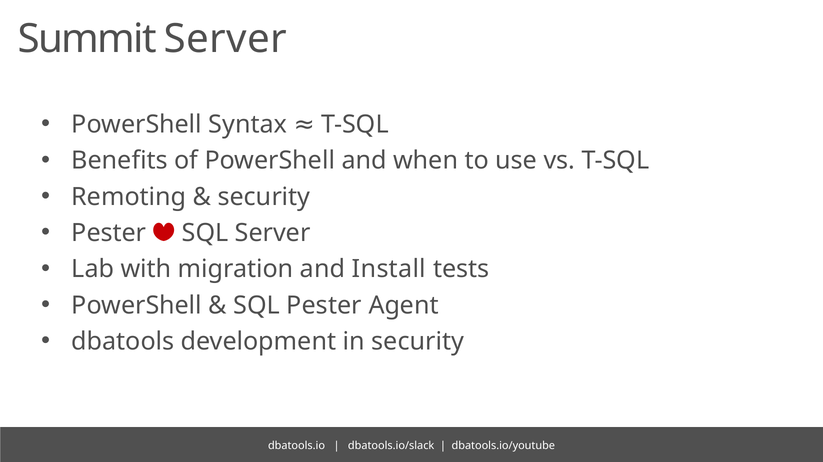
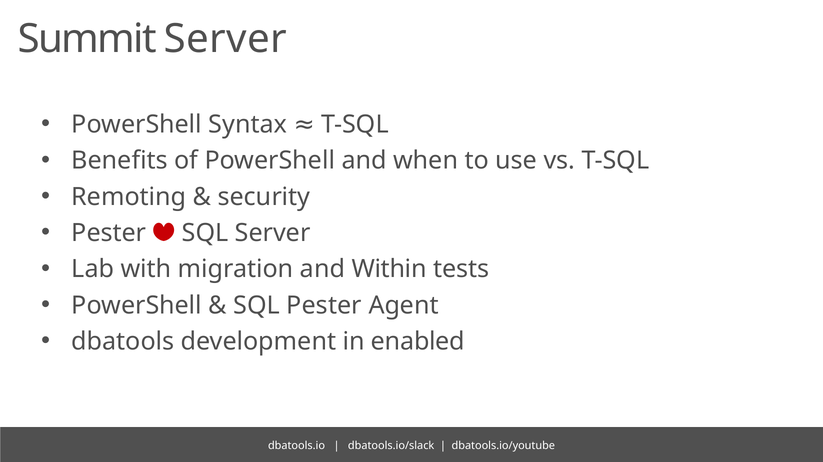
Install: Install -> Within
in security: security -> enabled
